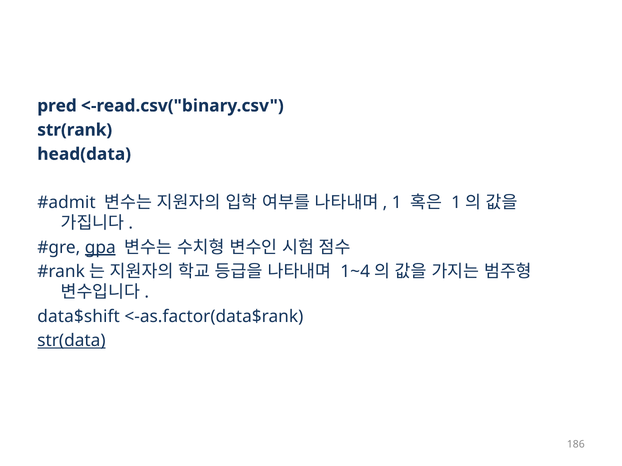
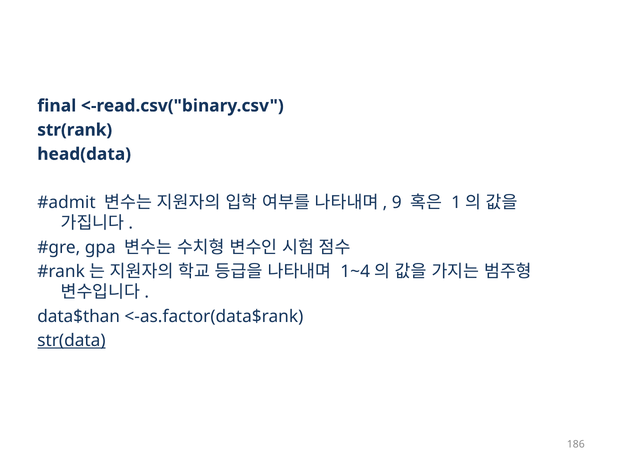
pred: pred -> final
1 at (397, 203): 1 -> 9
gpa underline: present -> none
data$shift: data$shift -> data$than
